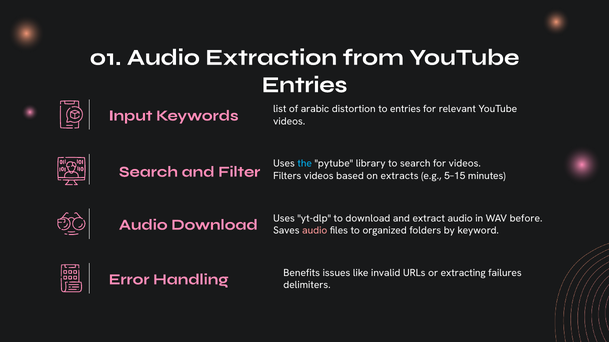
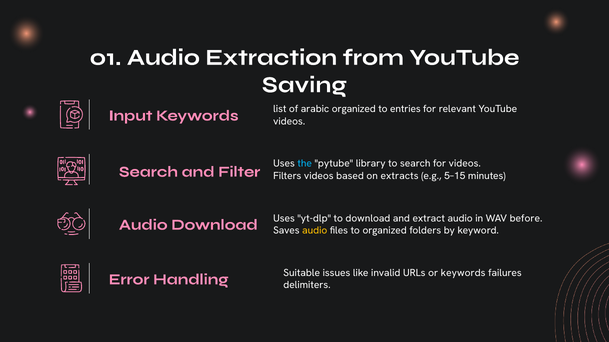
Entries at (305, 85): Entries -> Saving
arabic distortion: distortion -> organized
audio at (315, 231) colour: pink -> yellow
Benefits: Benefits -> Suitable
or extracting: extracting -> keywords
